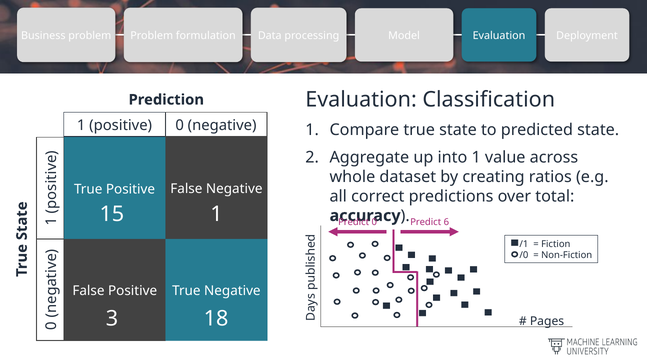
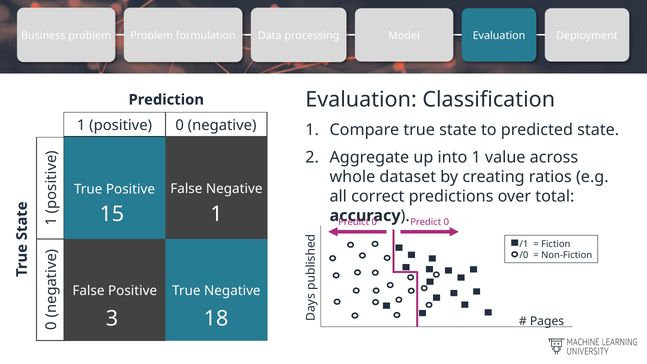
6 at (446, 222): 6 -> 0
